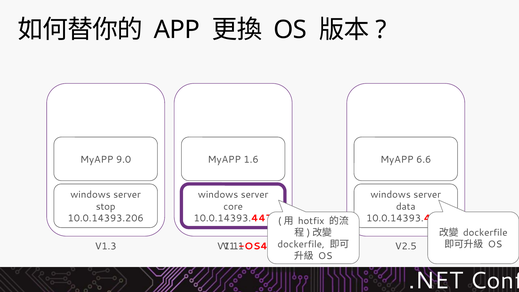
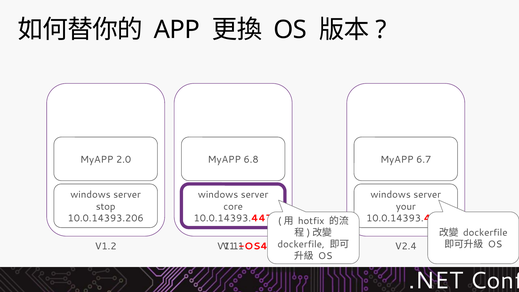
9.0: 9.0 -> 2.0
1.6: 1.6 -> 6.8
6.6: 6.6 -> 6.7
data: data -> your
V1.3: V1.3 -> V1.2
V2.5: V2.5 -> V2.4
